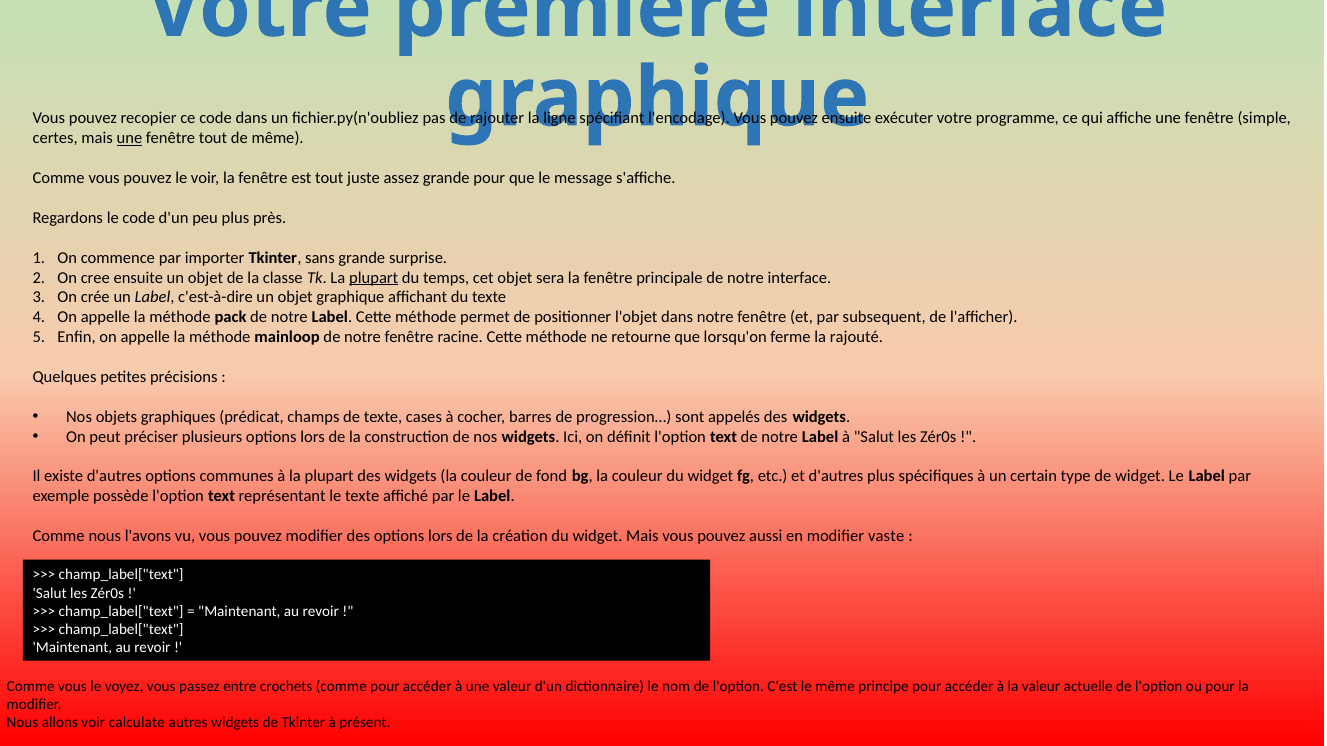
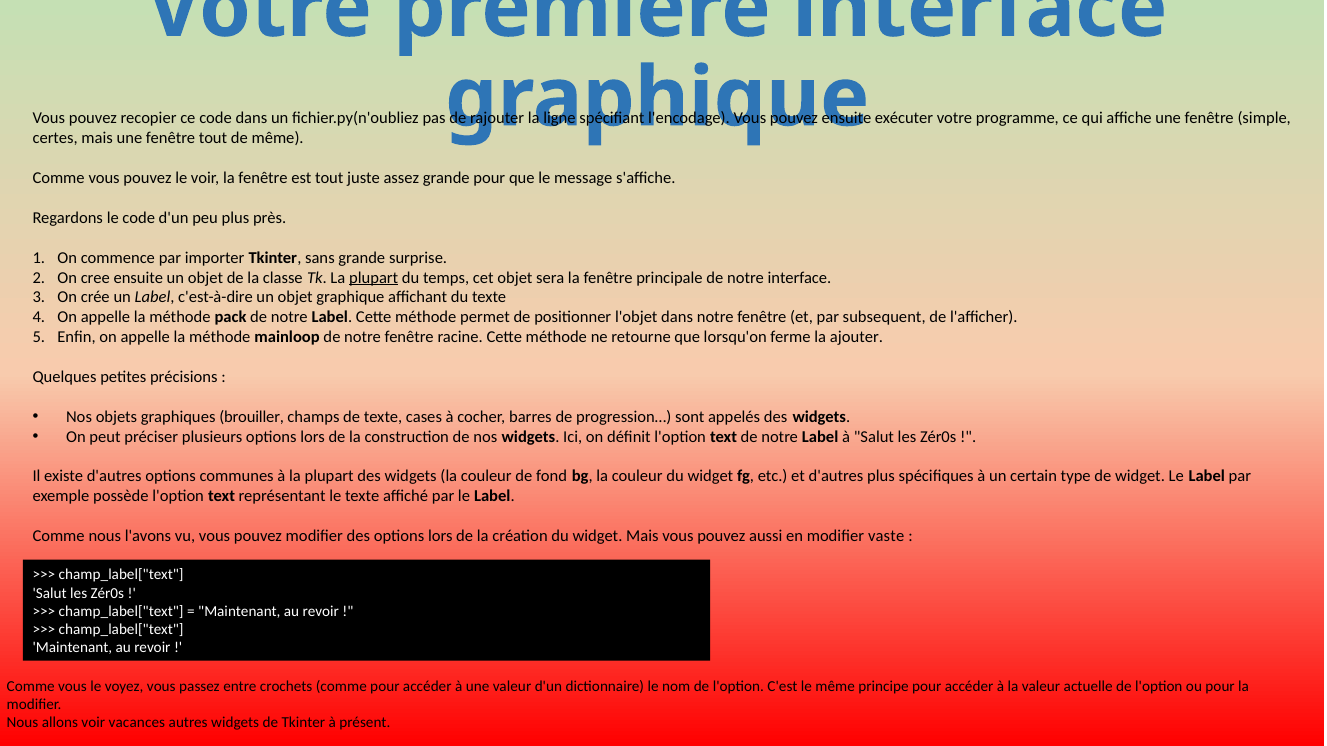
une at (129, 138) underline: present -> none
rajouté: rajouté -> ajouter
prédicat: prédicat -> brouiller
calculate: calculate -> vacances
